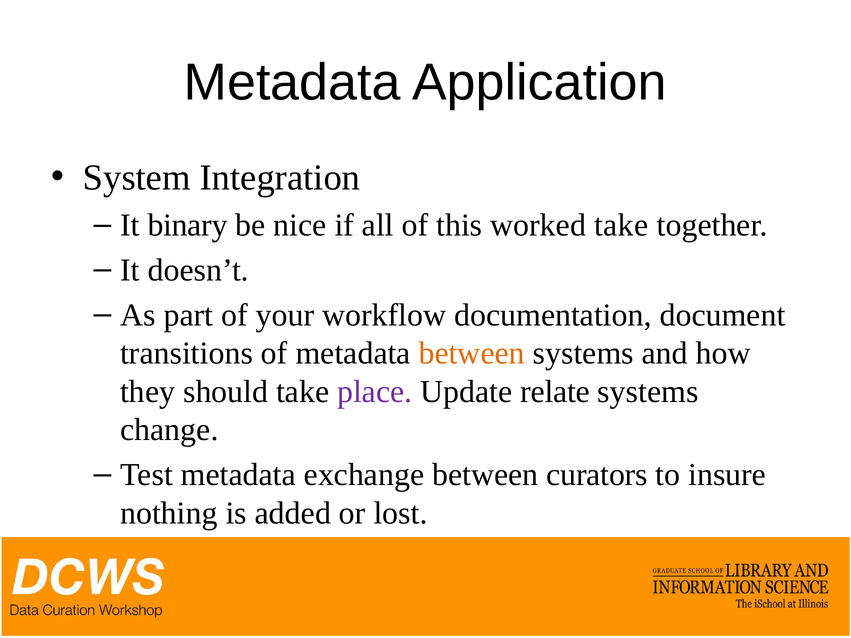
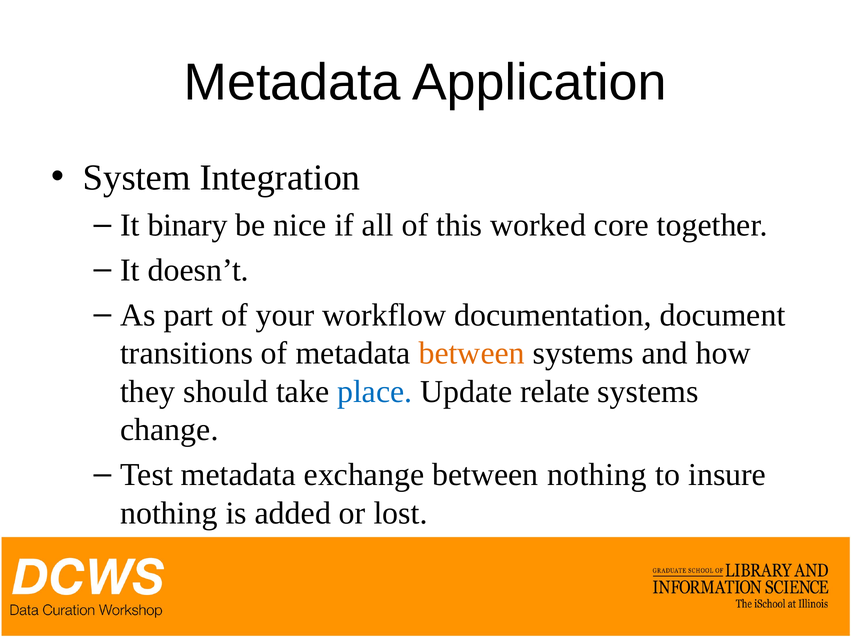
worked take: take -> core
place colour: purple -> blue
between curators: curators -> nothing
